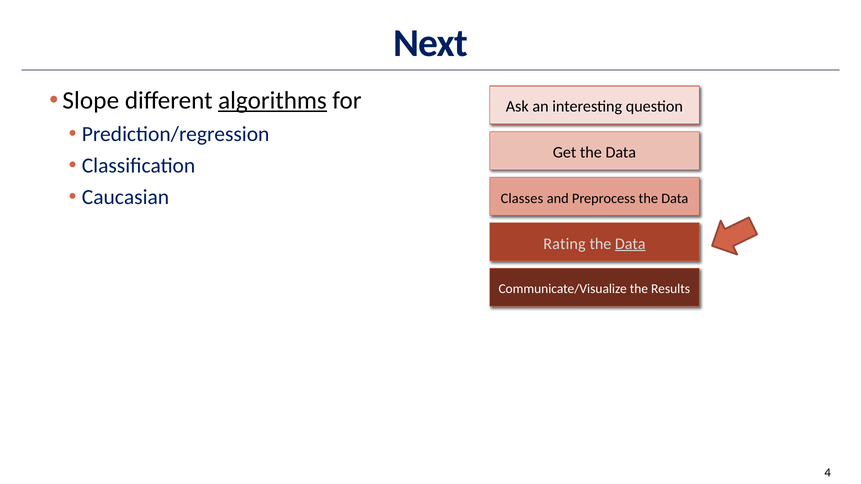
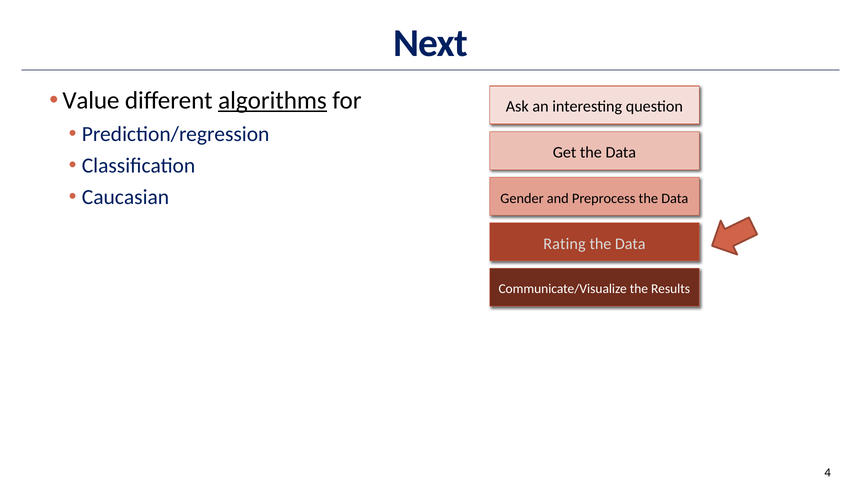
Slope: Slope -> Value
Classes: Classes -> Gender
Data at (630, 244) underline: present -> none
